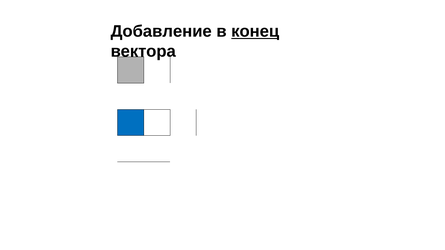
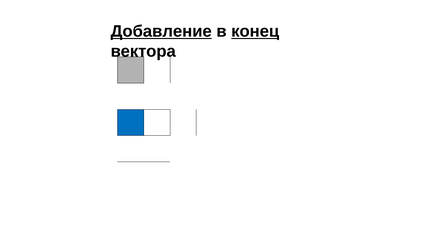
Добавление underline: none -> present
